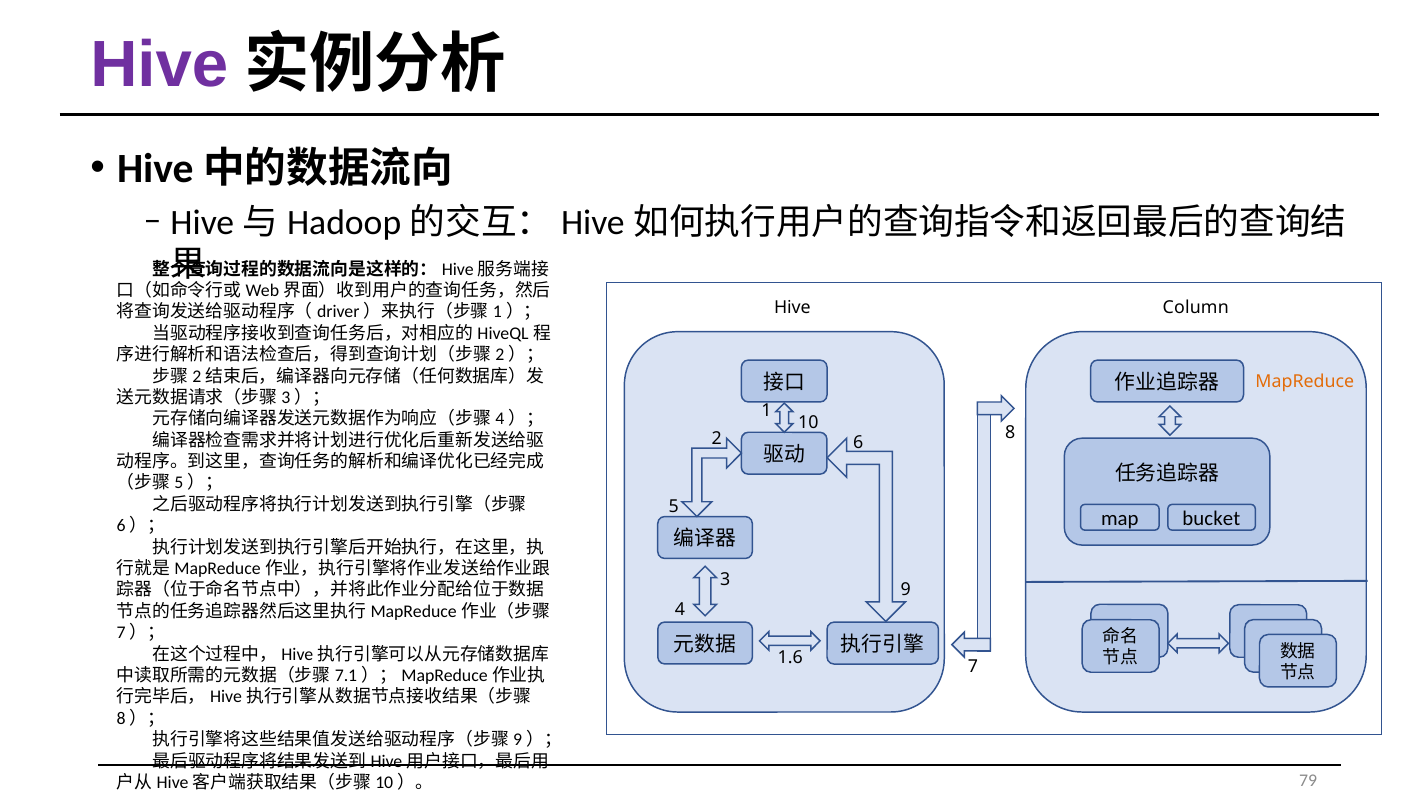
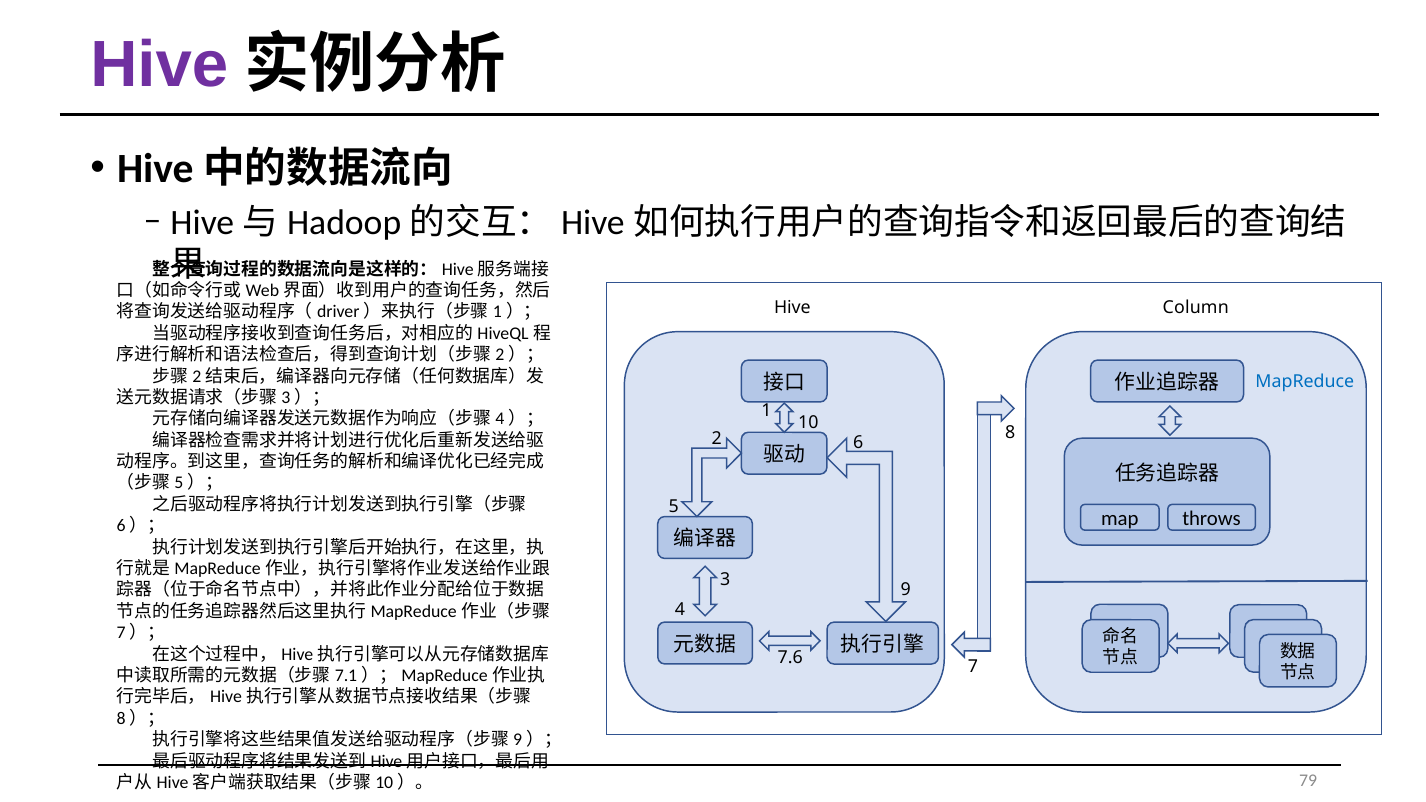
MapReduce colour: orange -> blue
bucket: bucket -> throws
1.6: 1.6 -> 7.6
